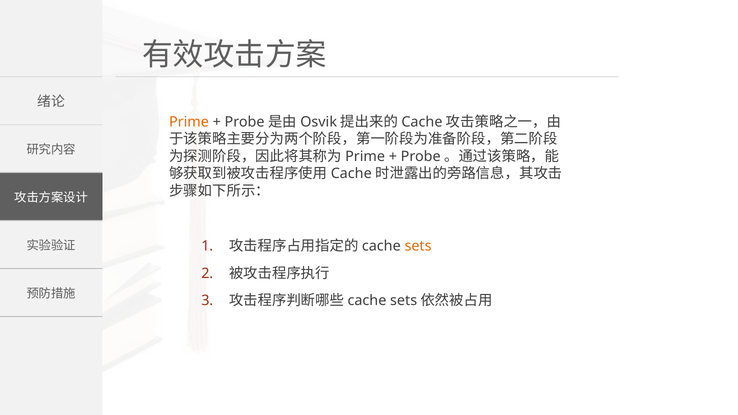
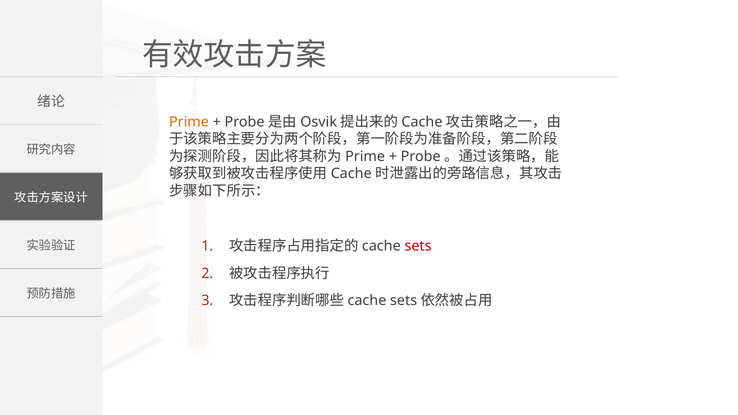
sets colour: orange -> red
